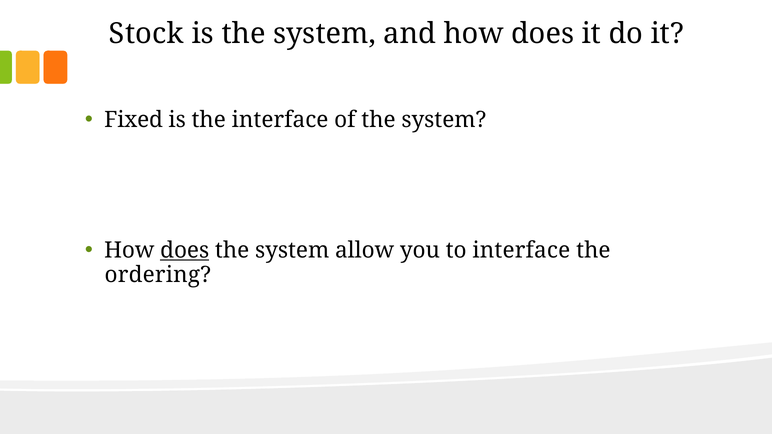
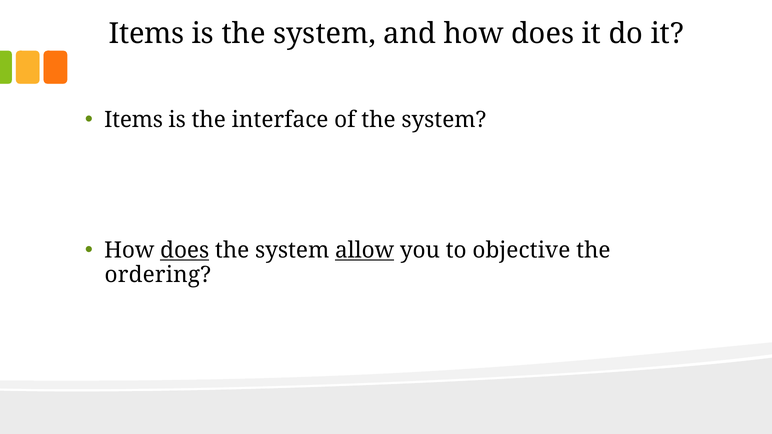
Stock at (146, 34): Stock -> Items
Fixed at (134, 120): Fixed -> Items
allow underline: none -> present
to interface: interface -> objective
